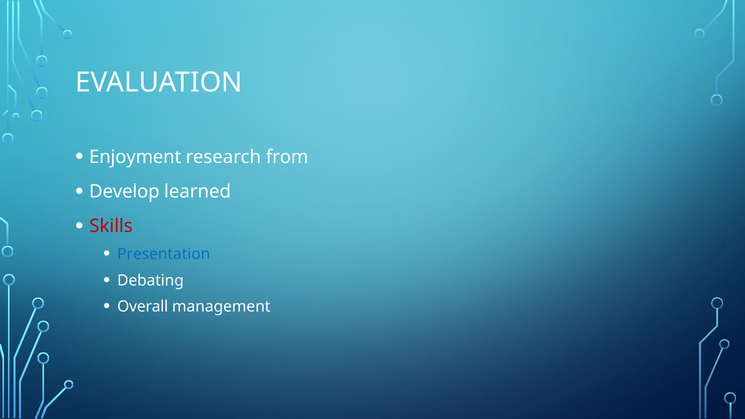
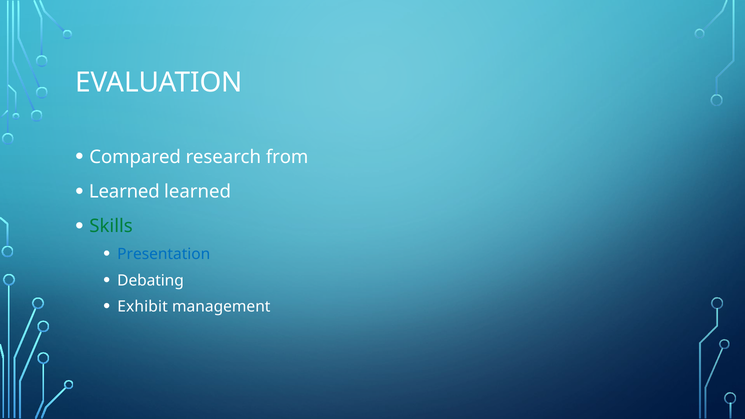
Enjoyment: Enjoyment -> Compared
Develop at (124, 192): Develop -> Learned
Skills colour: red -> green
Overall: Overall -> Exhibit
